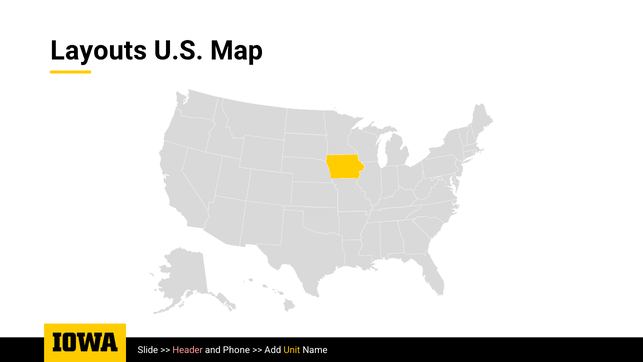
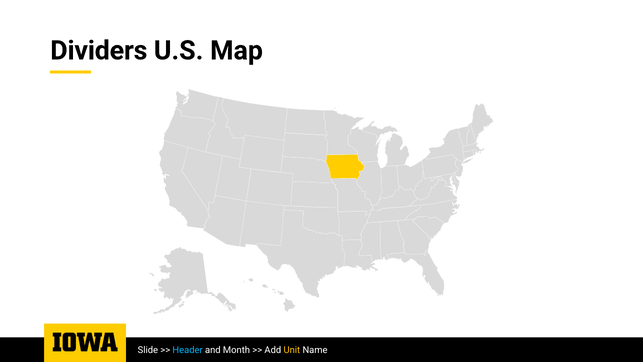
Layouts: Layouts -> Dividers
Header colour: pink -> light blue
Phone: Phone -> Month
